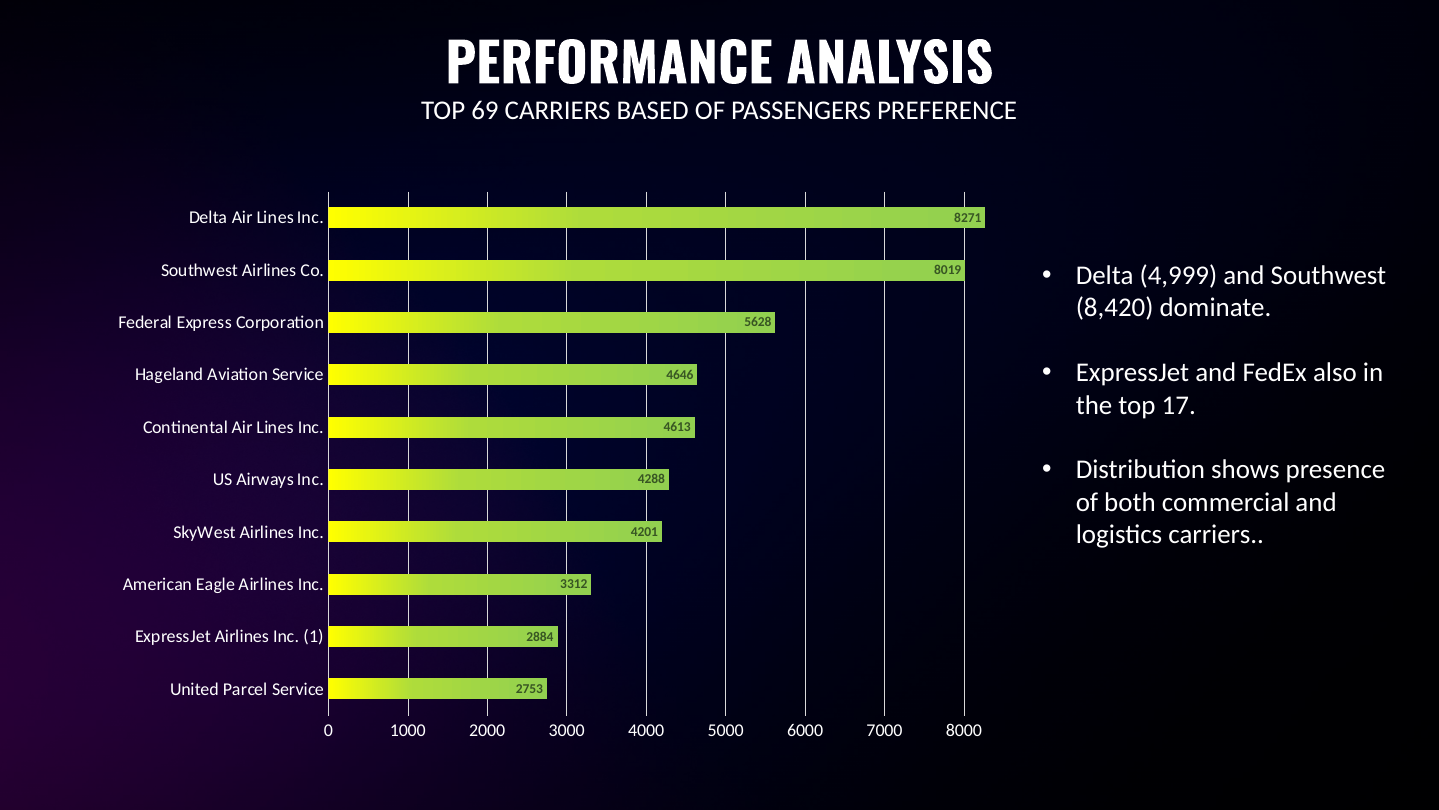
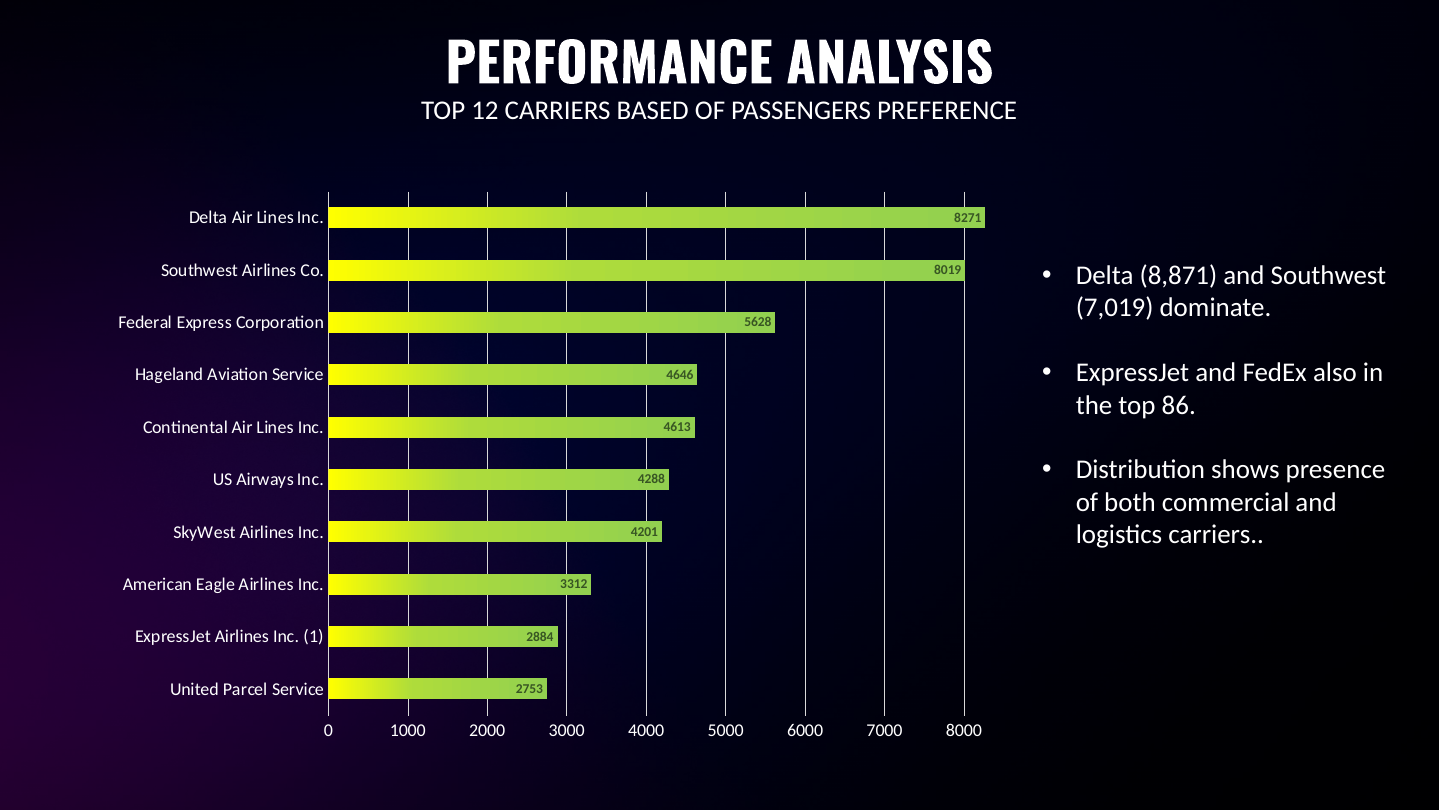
69: 69 -> 12
4,999: 4,999 -> 8,871
8,420: 8,420 -> 7,019
17: 17 -> 86
